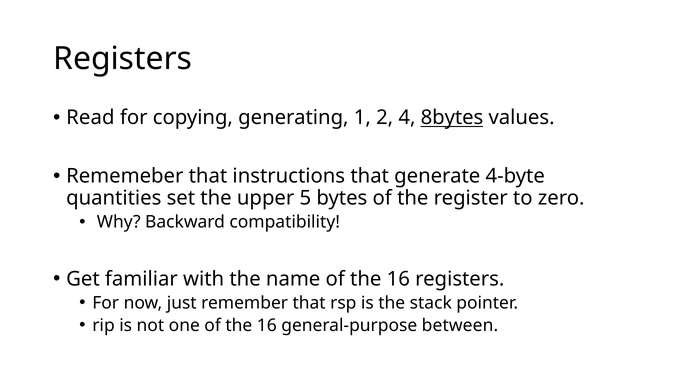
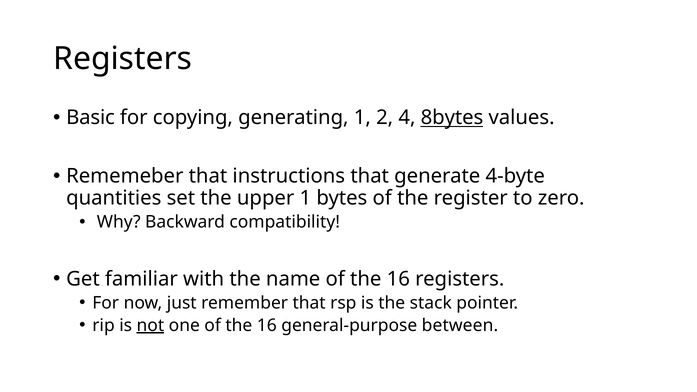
Read: Read -> Basic
upper 5: 5 -> 1
not underline: none -> present
